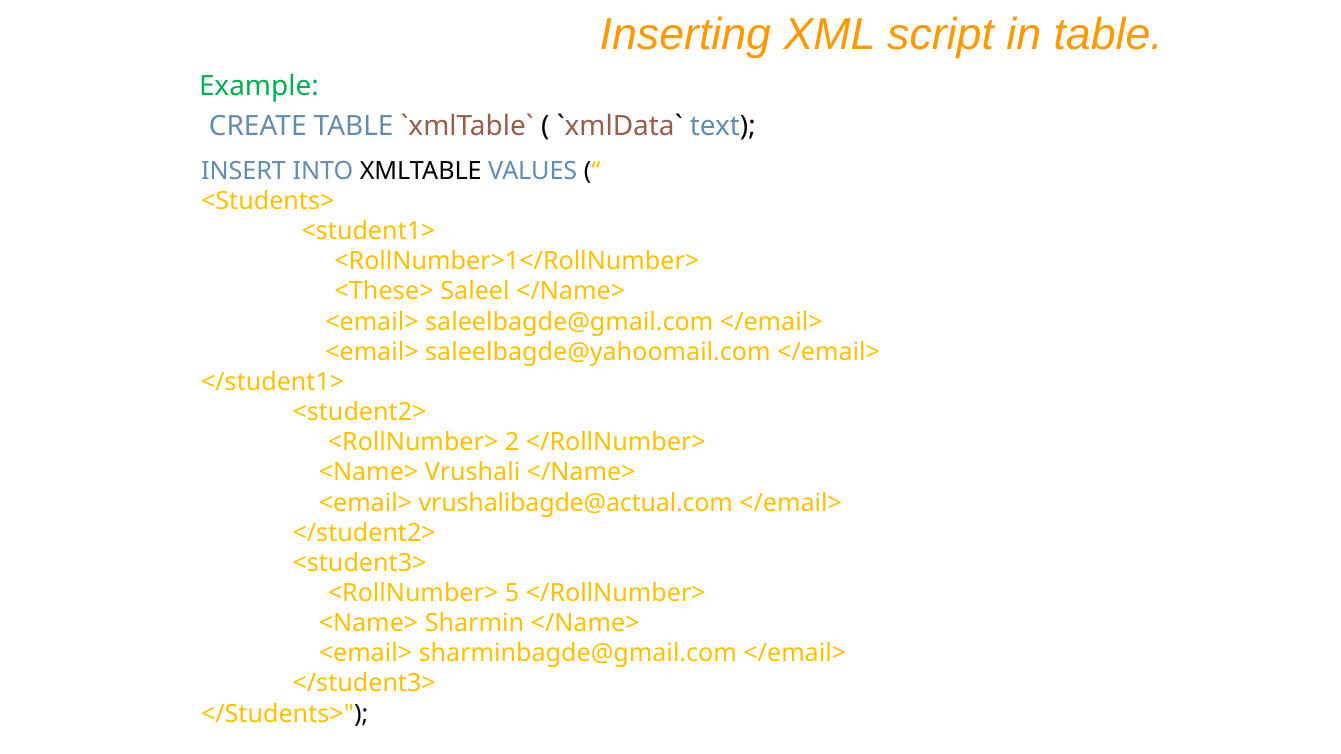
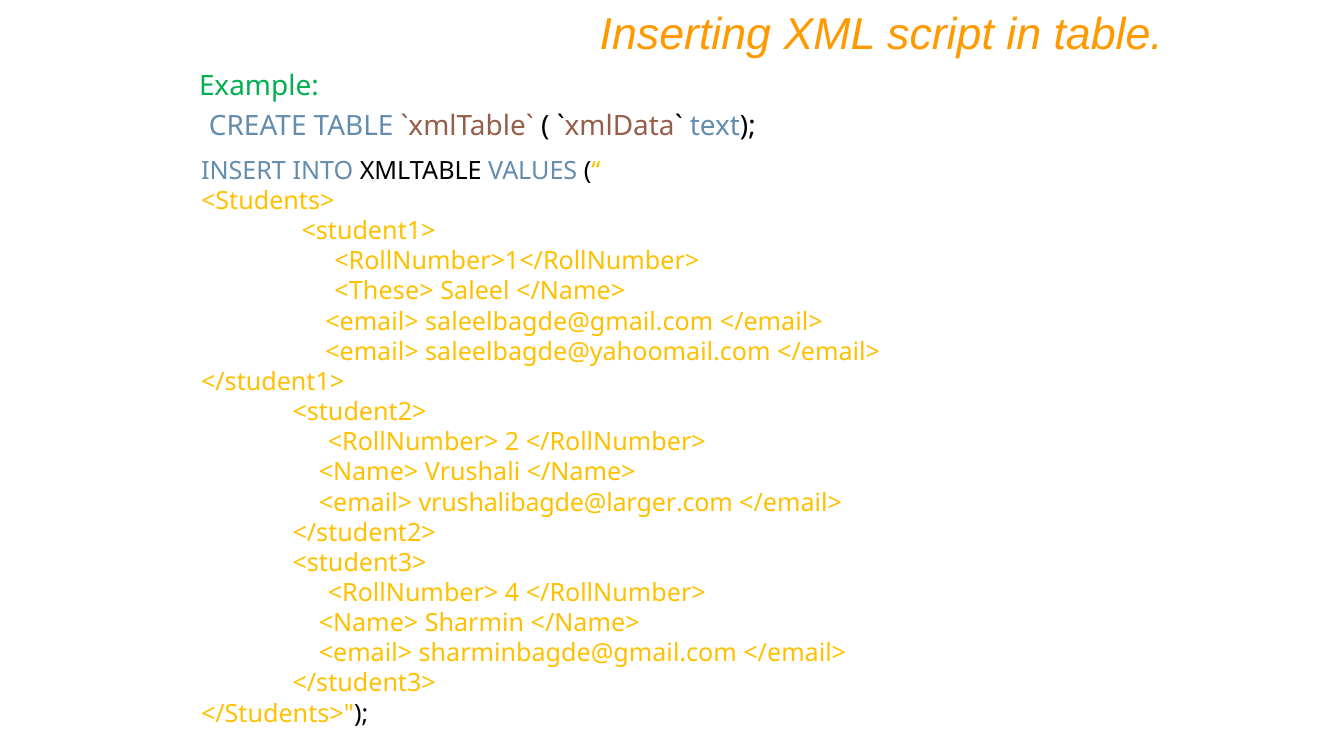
vrushalibagde@actual.com: vrushalibagde@actual.com -> vrushalibagde@larger.com
5: 5 -> 4
